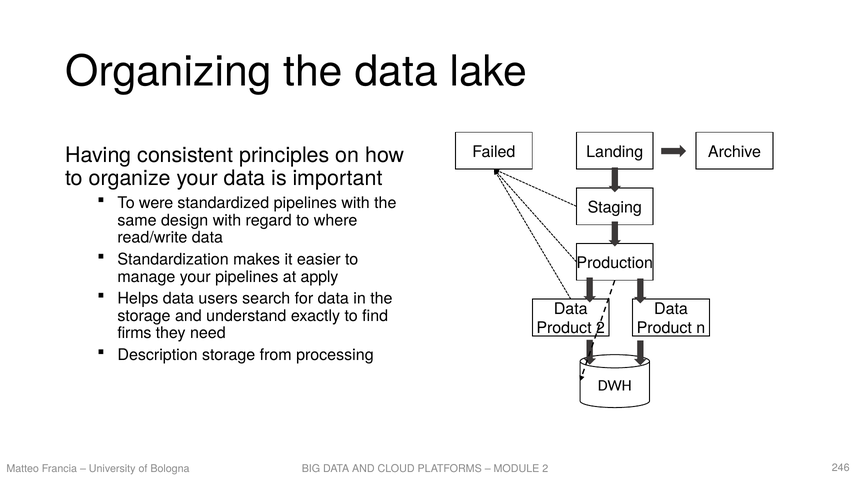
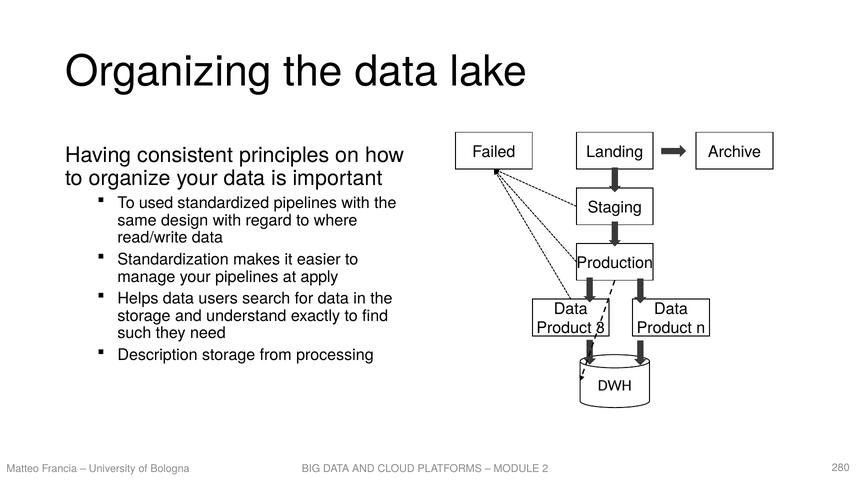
were: were -> used
Product 2: 2 -> 3
firms: firms -> such
246: 246 -> 280
